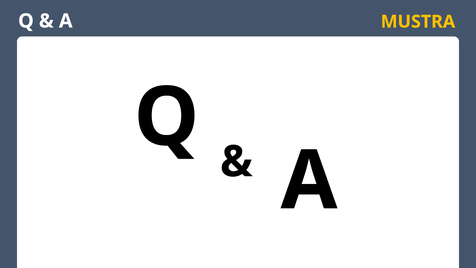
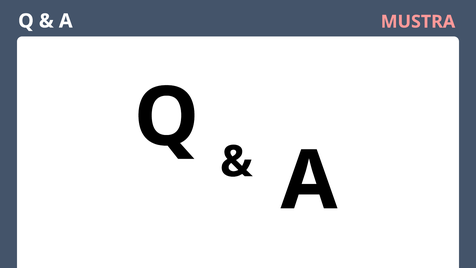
MUSTRA colour: yellow -> pink
